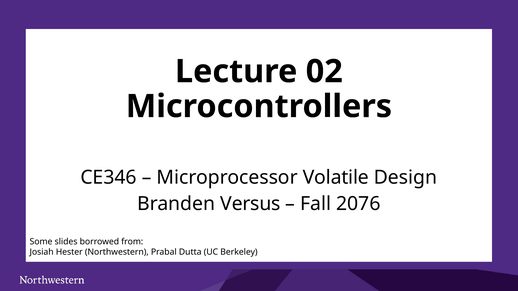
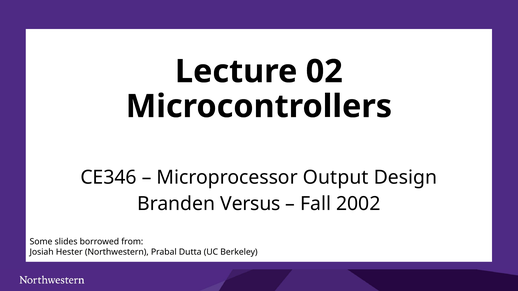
Volatile: Volatile -> Output
2076: 2076 -> 2002
